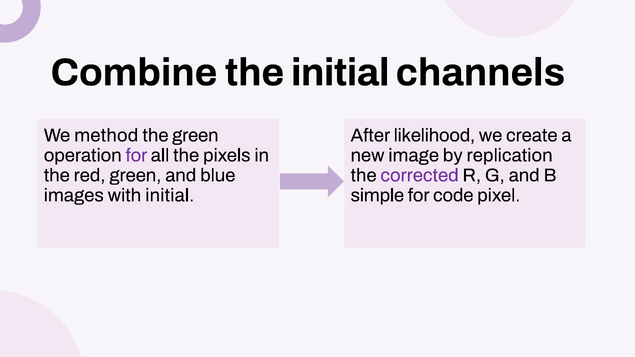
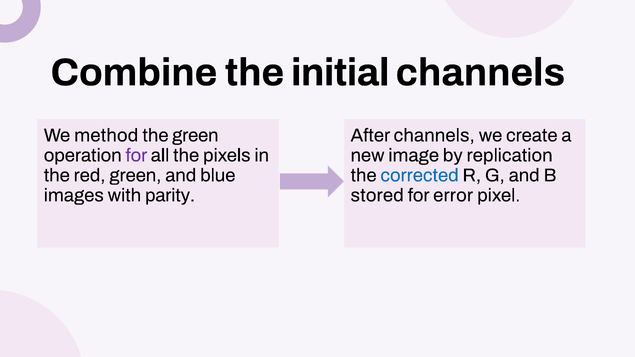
After likelihood: likelihood -> channels
corrected colour: purple -> blue
with initial: initial -> parity
simple: simple -> stored
code: code -> error
